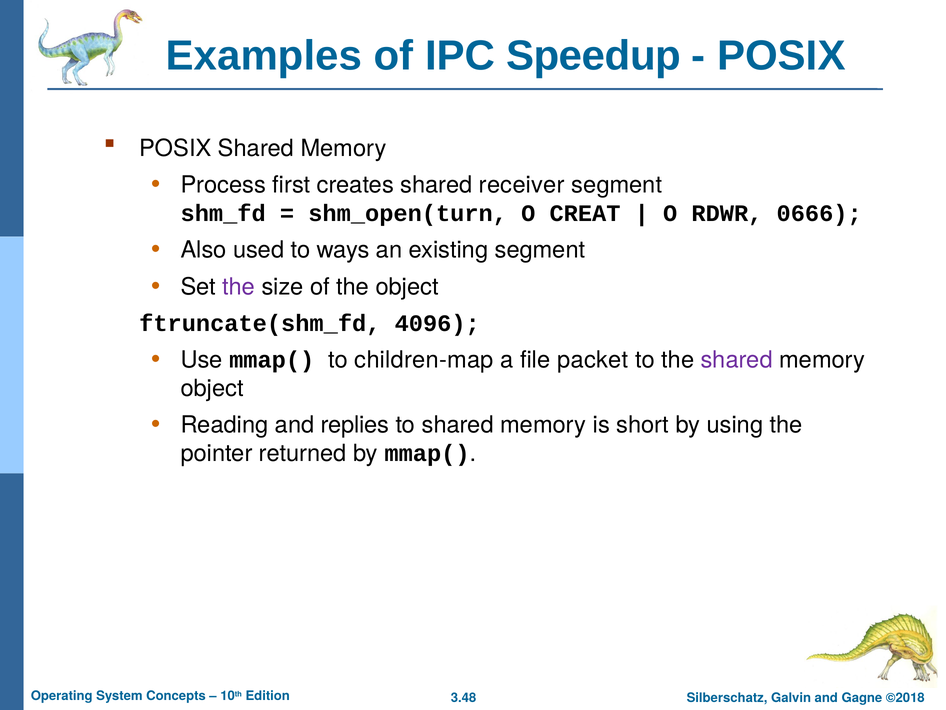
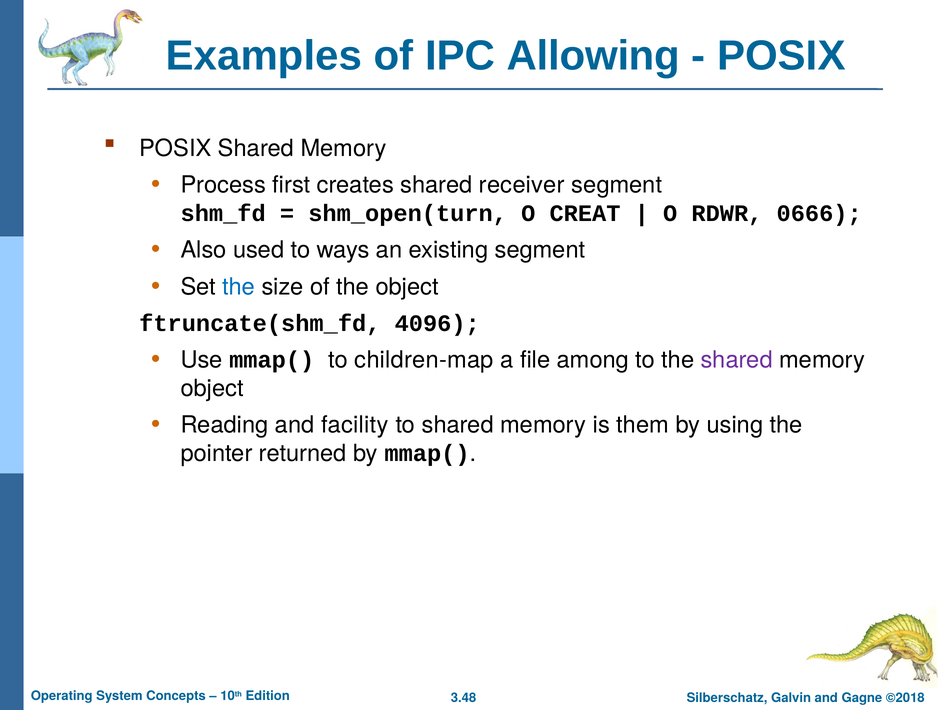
Speedup: Speedup -> Allowing
the at (239, 286) colour: purple -> blue
packet: packet -> among
replies: replies -> facility
short: short -> them
